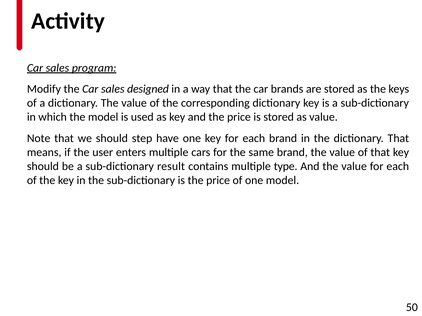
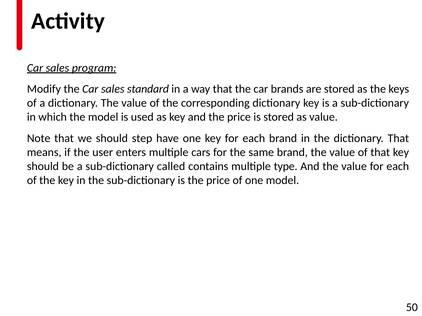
designed: designed -> standard
result: result -> called
